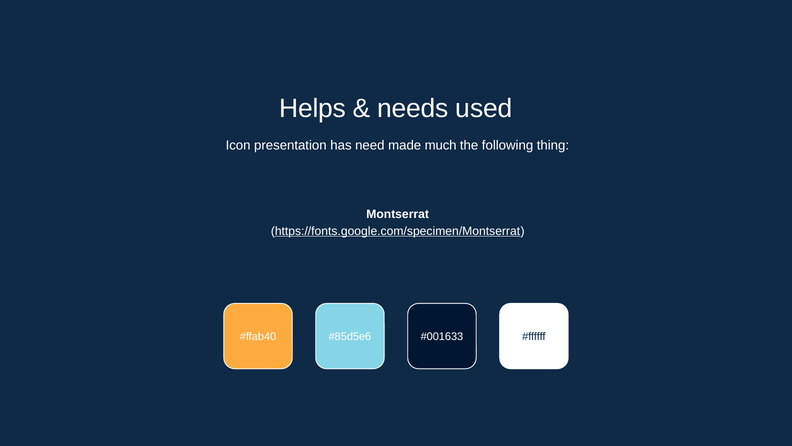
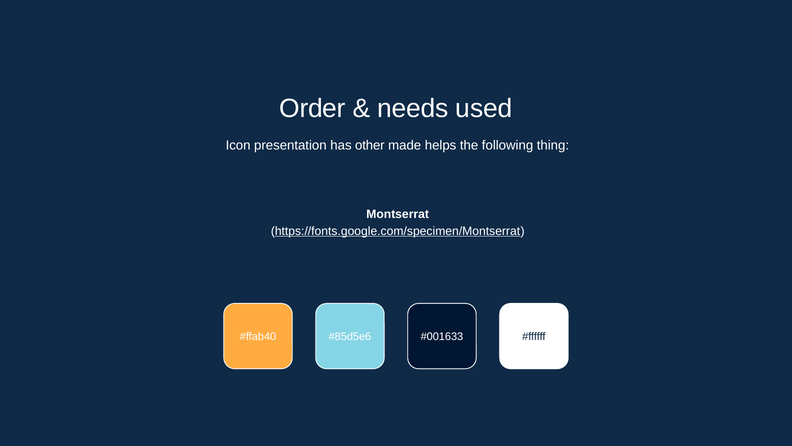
Helps: Helps -> Order
need: need -> other
much: much -> helps
